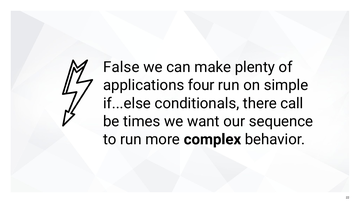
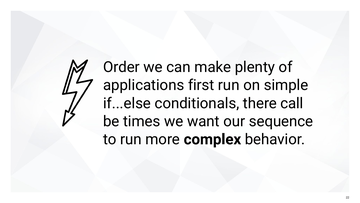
False: False -> Order
four: four -> first
